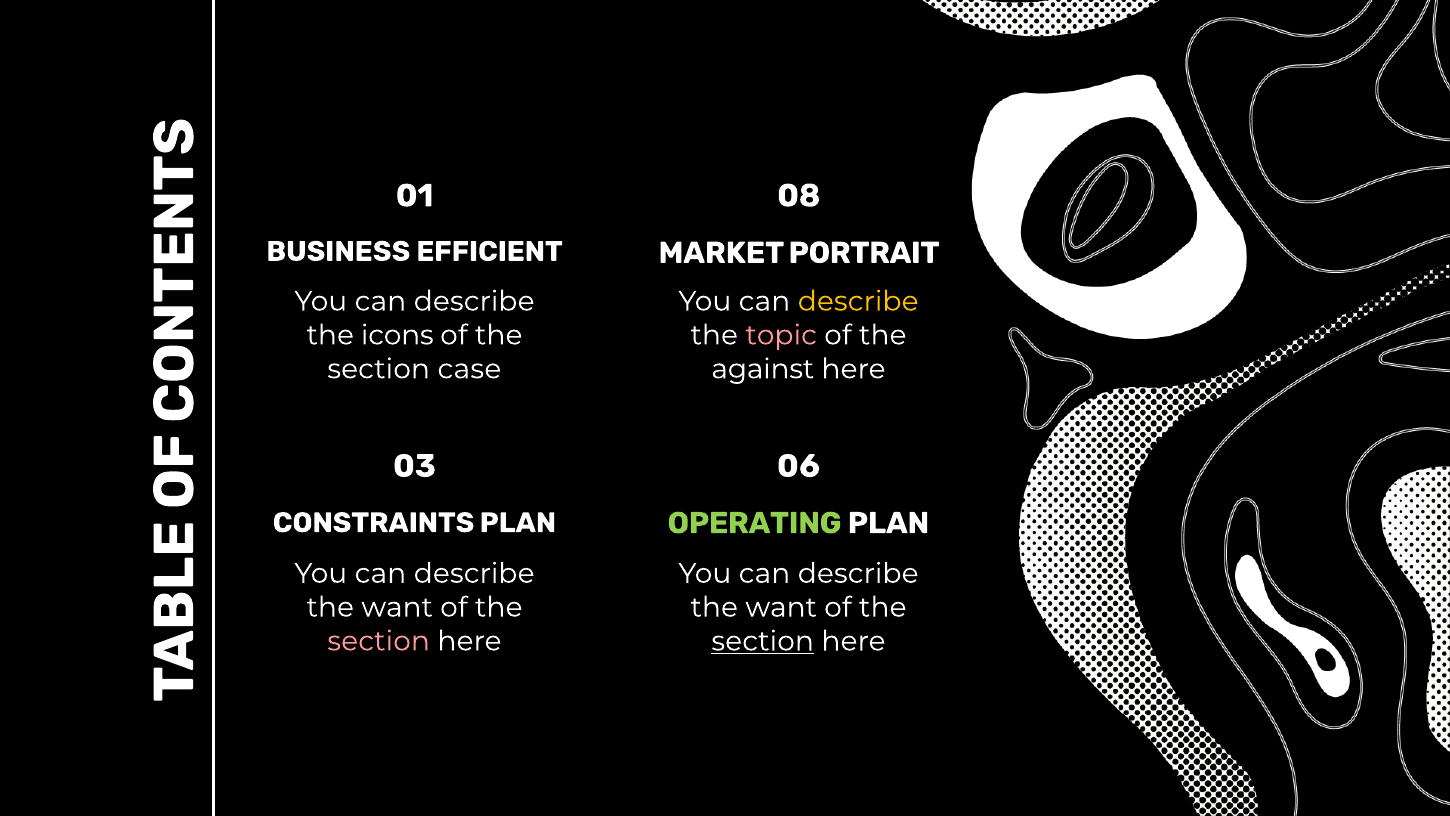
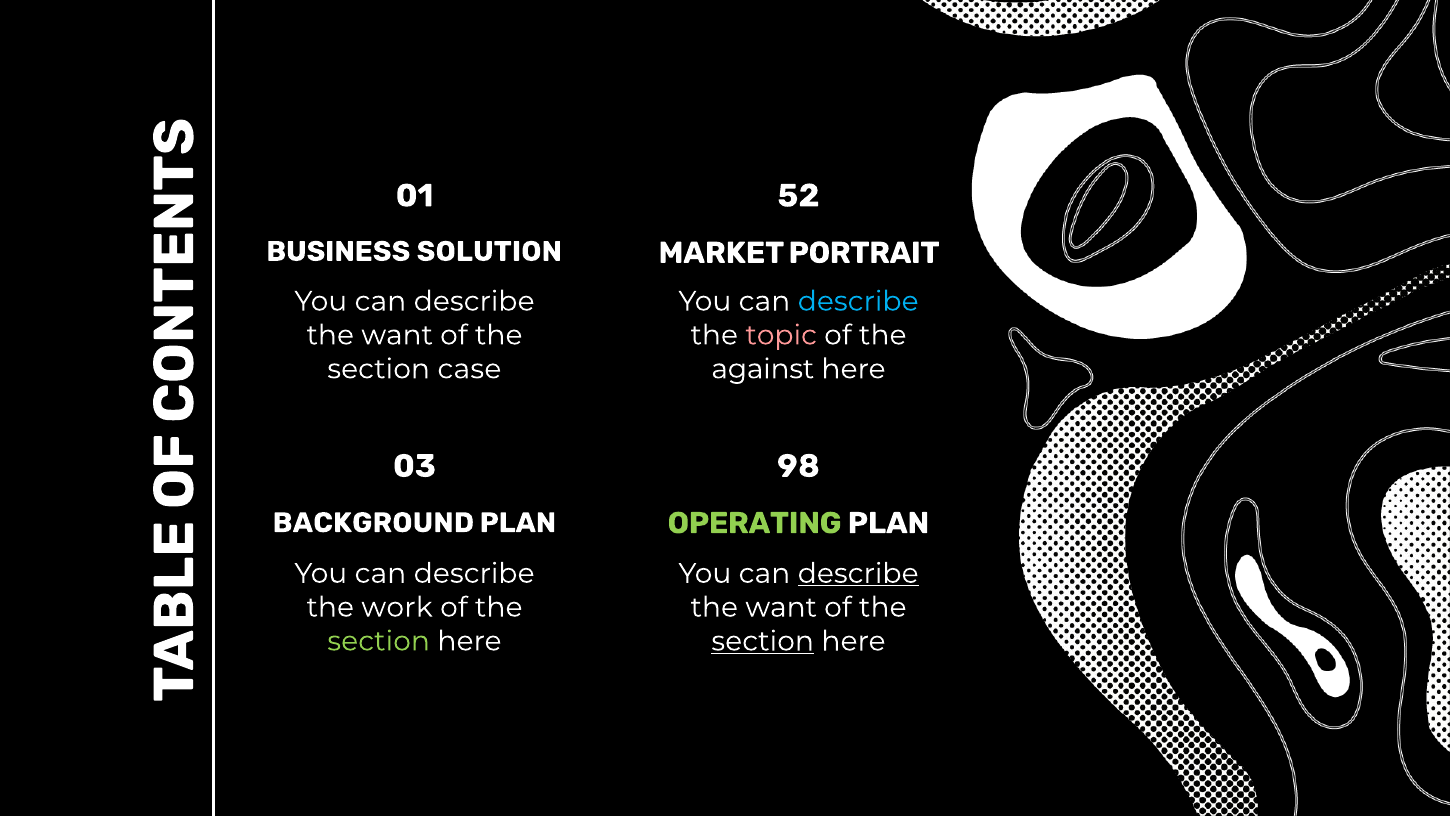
08: 08 -> 52
EFFICIENT: EFFICIENT -> SOLUTION
describe at (858, 301) colour: yellow -> light blue
icons at (397, 335): icons -> want
06: 06 -> 98
CONSTRAINTS: CONSTRAINTS -> BACKGROUND
describe at (858, 573) underline: none -> present
want at (397, 607): want -> work
section at (379, 641) colour: pink -> light green
